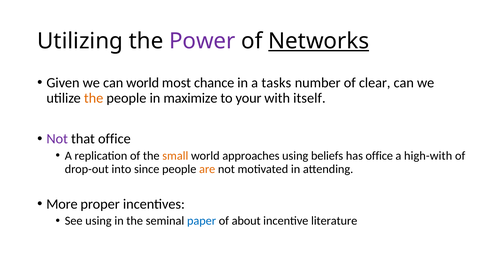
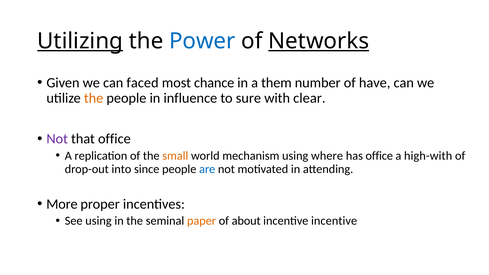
Utilizing underline: none -> present
Power colour: purple -> blue
can world: world -> faced
tasks: tasks -> them
clear: clear -> have
maximize: maximize -> influence
your: your -> sure
itself: itself -> clear
approaches: approaches -> mechanism
beliefs: beliefs -> where
are colour: orange -> blue
paper colour: blue -> orange
incentive literature: literature -> incentive
